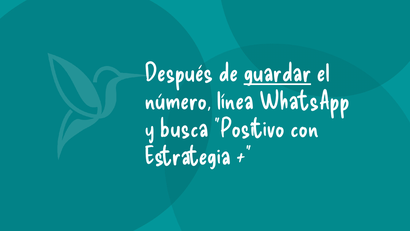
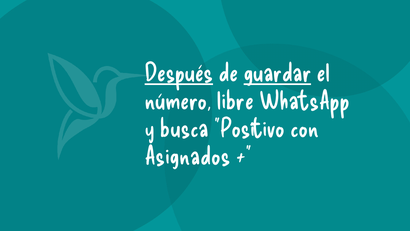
Después underline: none -> present
línea: línea -> libre
Estrategia: Estrategia -> Asignados
